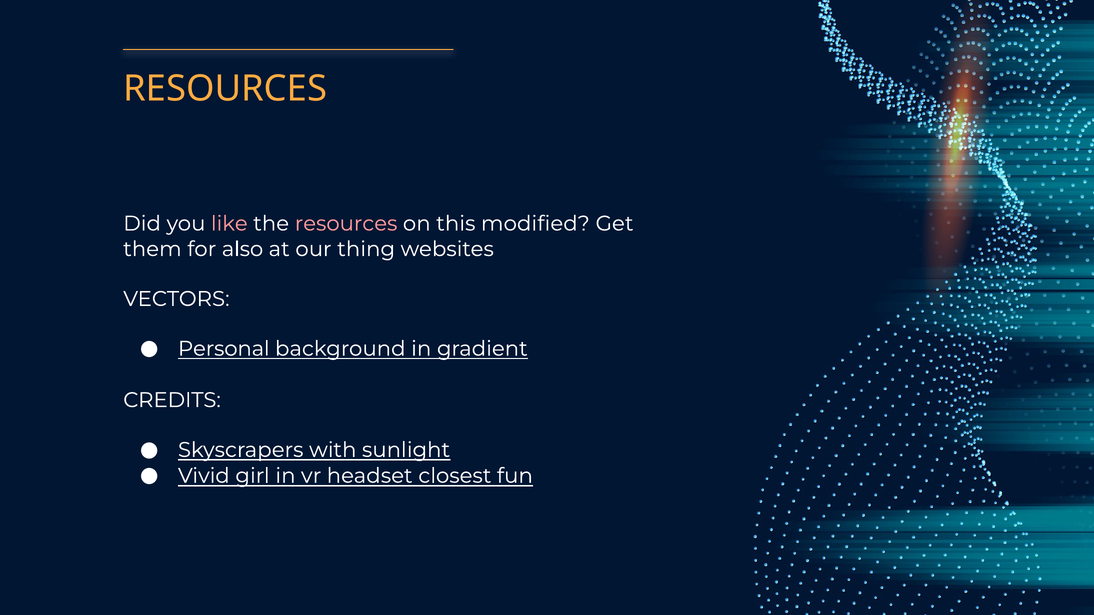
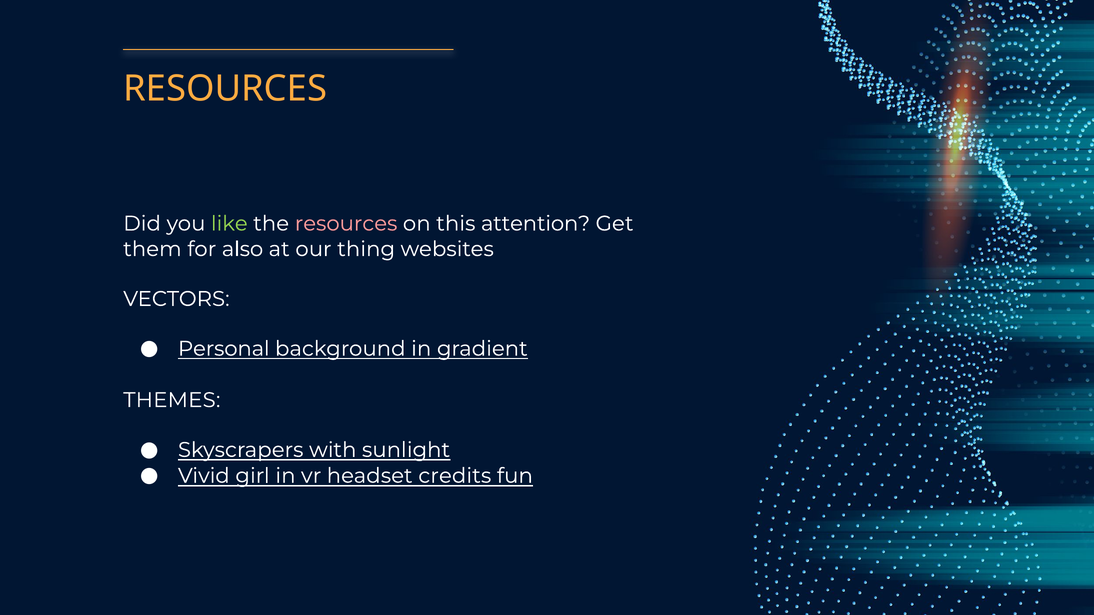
like colour: pink -> light green
modified: modified -> attention
CREDITS: CREDITS -> THEMES
closest: closest -> credits
